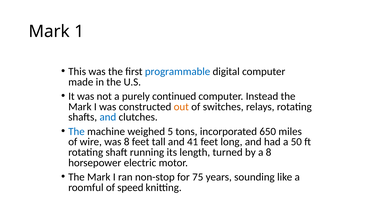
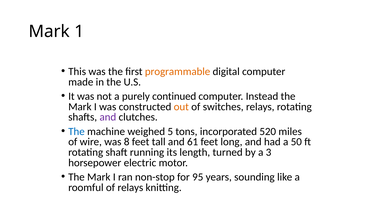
programmable colour: blue -> orange
and at (108, 117) colour: blue -> purple
650: 650 -> 520
41: 41 -> 61
a 8: 8 -> 3
75: 75 -> 95
of speed: speed -> relays
